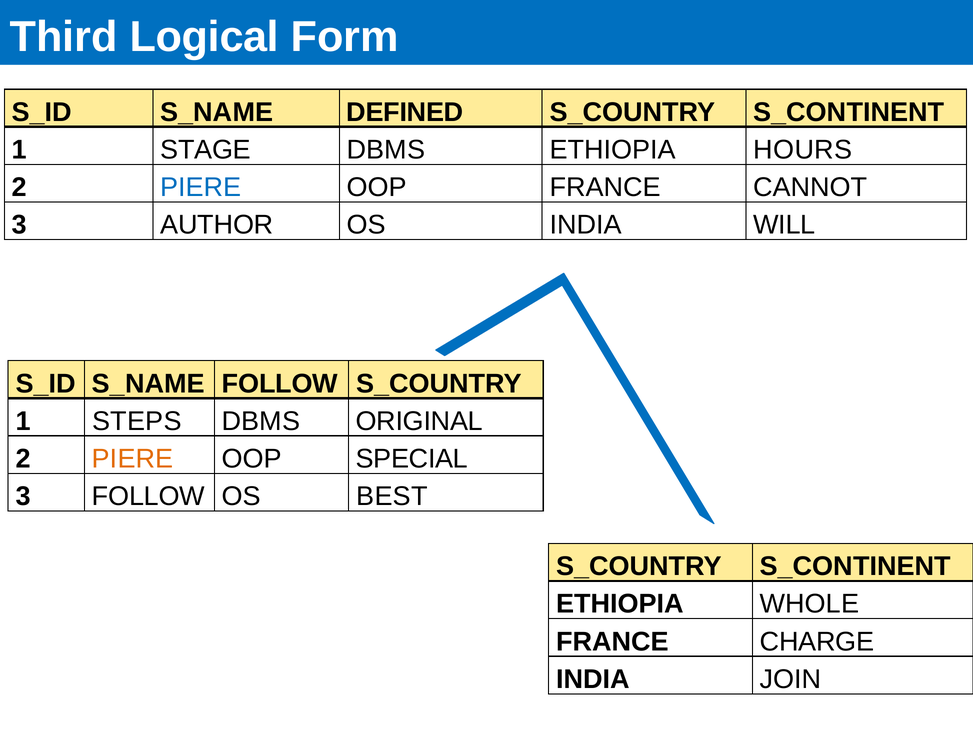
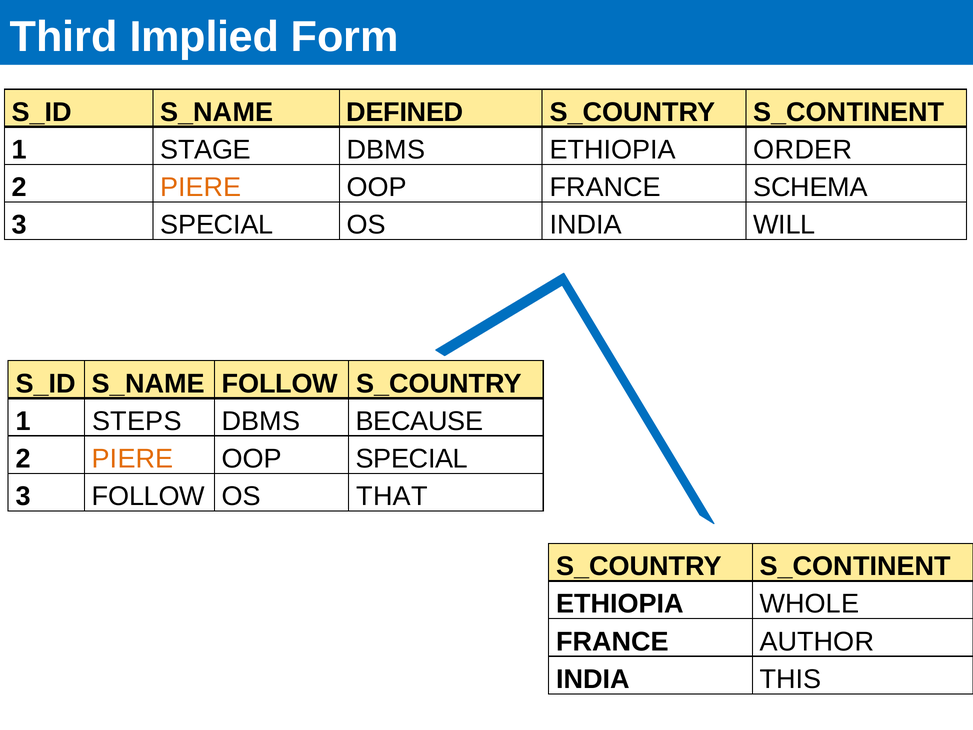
Logical: Logical -> Implied
HOURS: HOURS -> ORDER
PIERE at (201, 187) colour: blue -> orange
CANNOT: CANNOT -> SCHEMA
3 AUTHOR: AUTHOR -> SPECIAL
ORIGINAL: ORIGINAL -> BECAUSE
BEST: BEST -> THAT
CHARGE: CHARGE -> AUTHOR
JOIN: JOIN -> THIS
